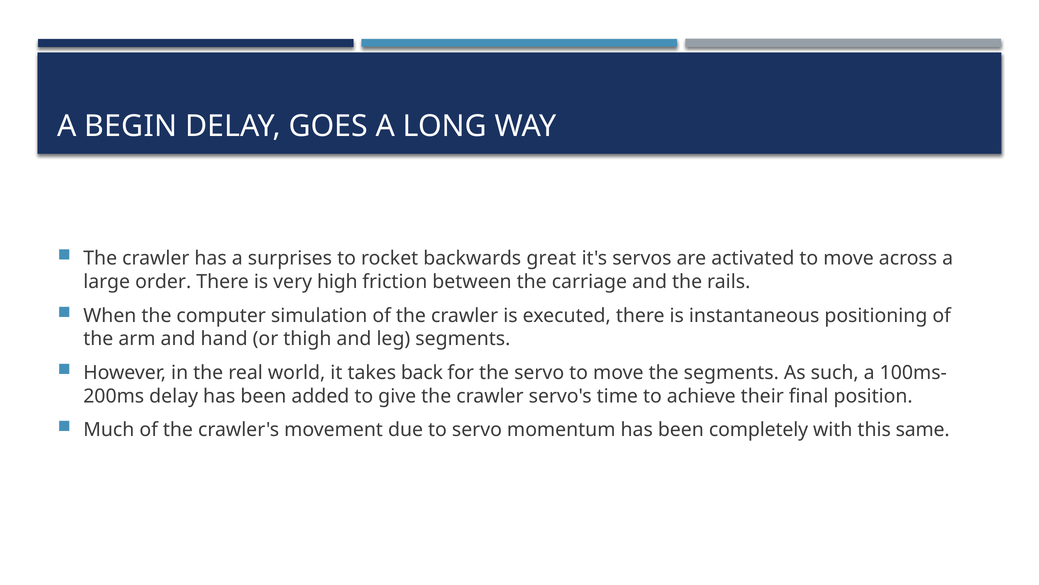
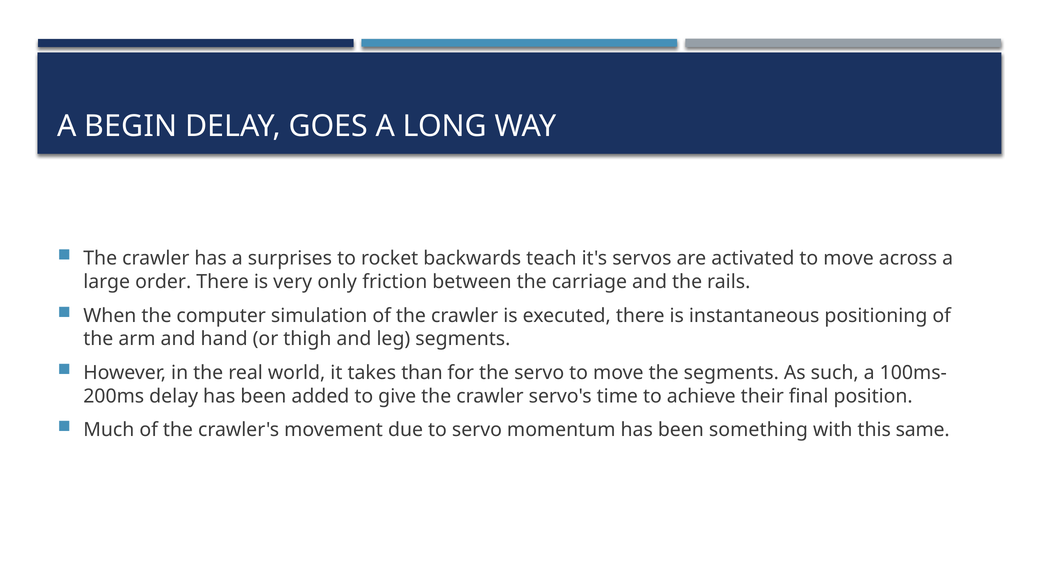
great: great -> teach
high: high -> only
back: back -> than
completely: completely -> something
